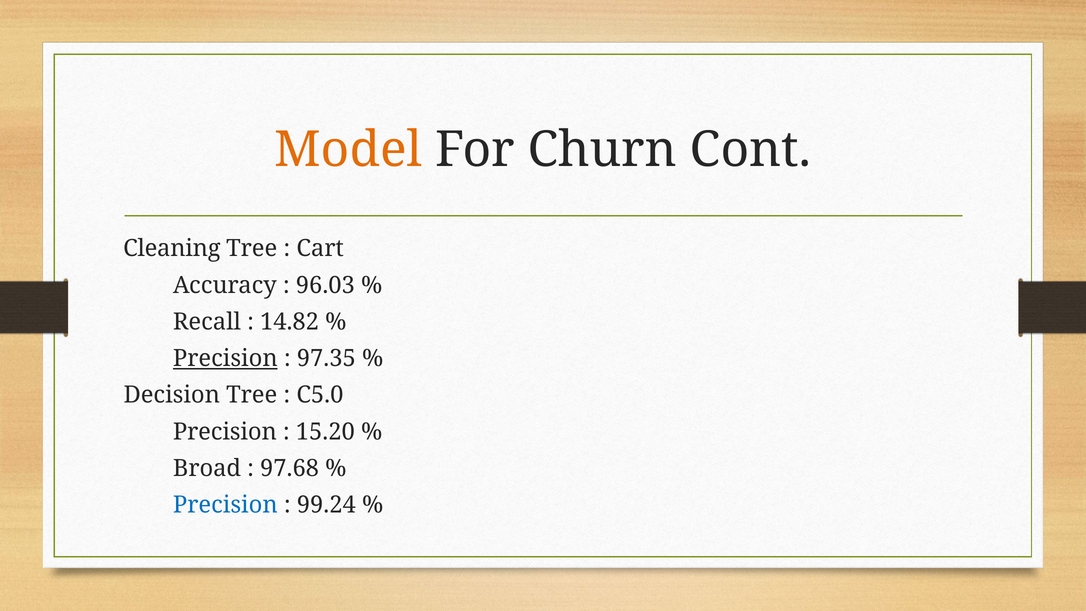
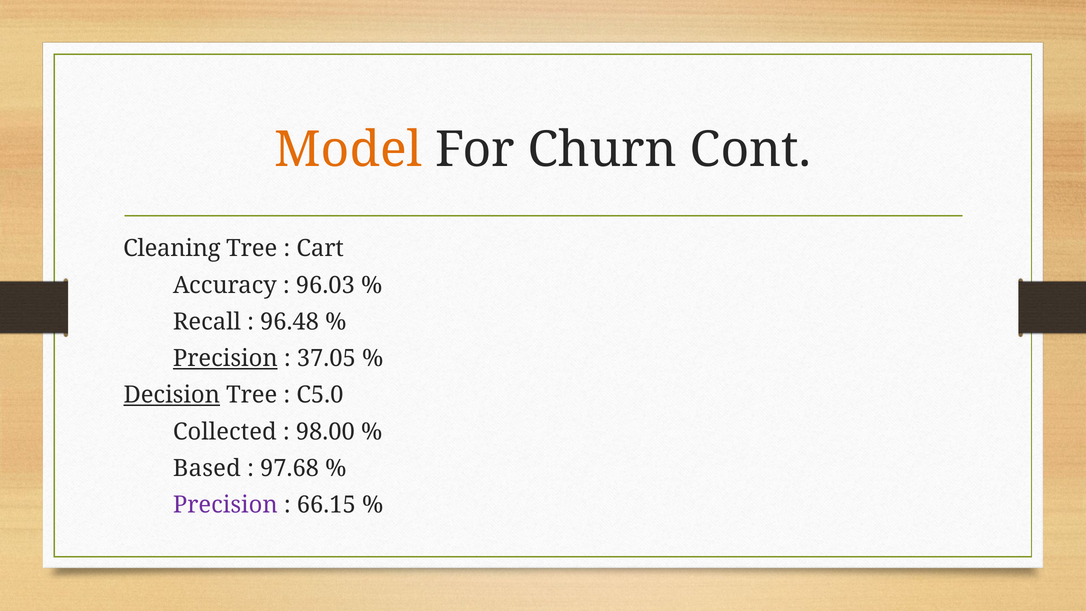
14.82: 14.82 -> 96.48
97.35: 97.35 -> 37.05
Decision underline: none -> present
Precision at (225, 432): Precision -> Collected
15.20: 15.20 -> 98.00
Broad: Broad -> Based
Precision at (225, 505) colour: blue -> purple
99.24: 99.24 -> 66.15
